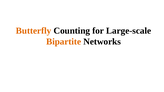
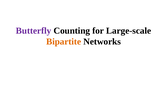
Butterfly colour: orange -> purple
